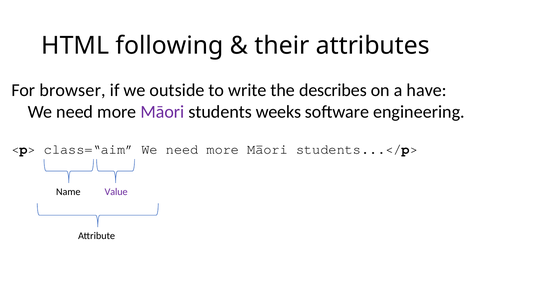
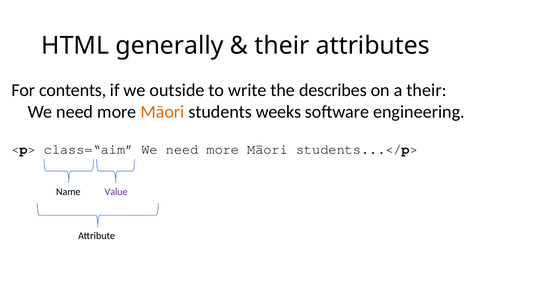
following: following -> generally
browser: browser -> contents
a have: have -> their
Māori at (162, 112) colour: purple -> orange
